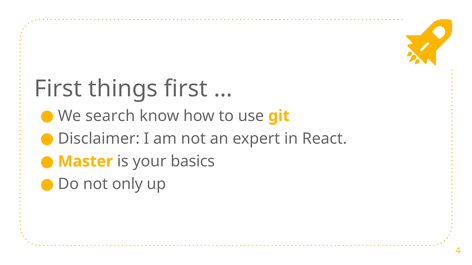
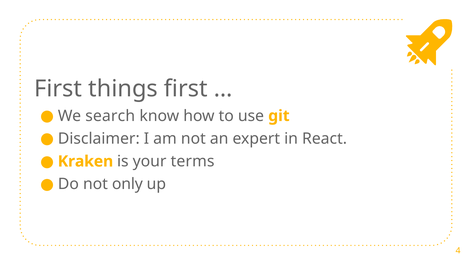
Master: Master -> Kraken
basics: basics -> terms
